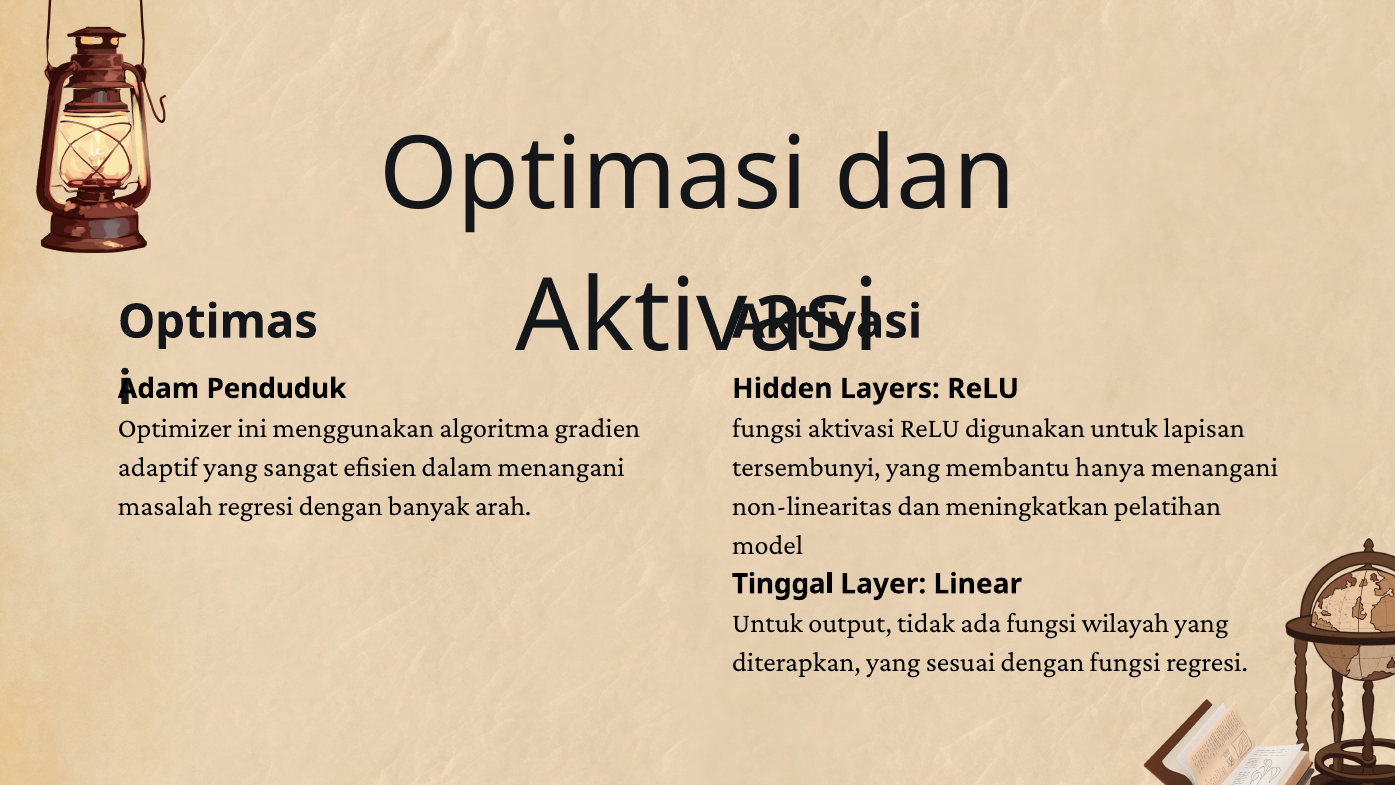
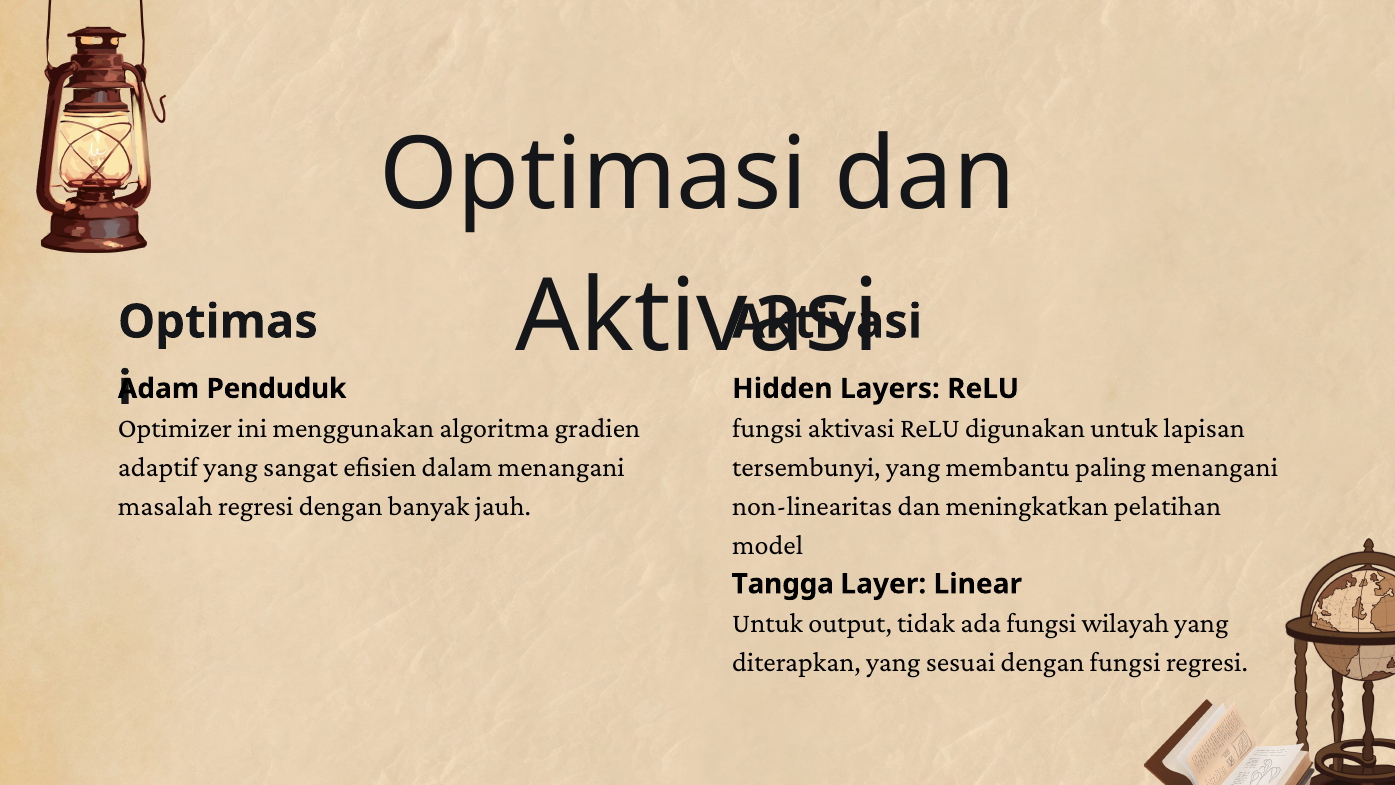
hanya: hanya -> paling
arah: arah -> jauh
Tinggal: Tinggal -> Tangga
